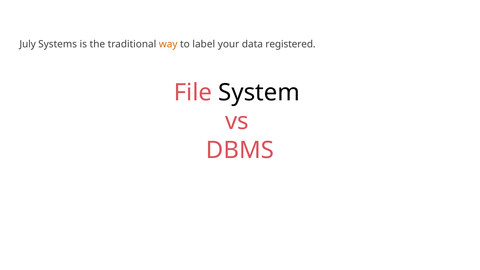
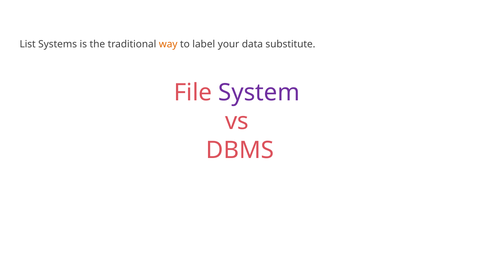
July: July -> List
registered: registered -> substitute
System colour: black -> purple
